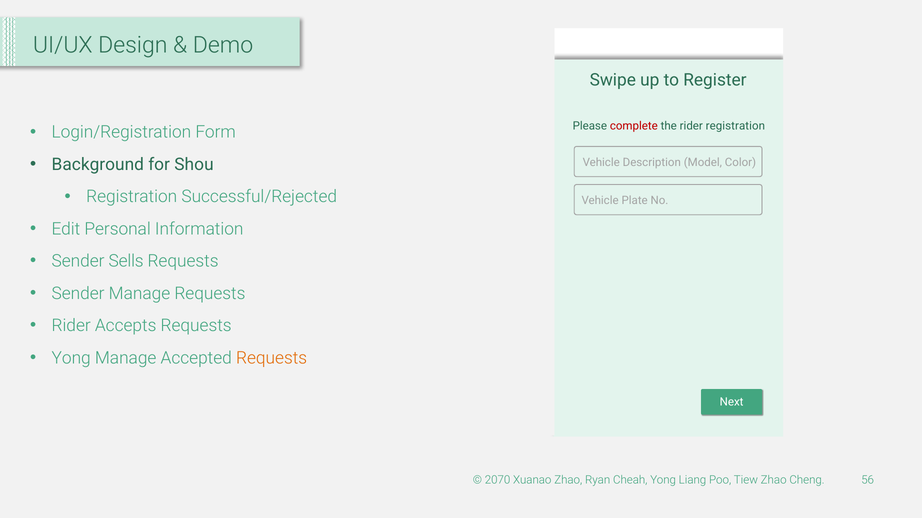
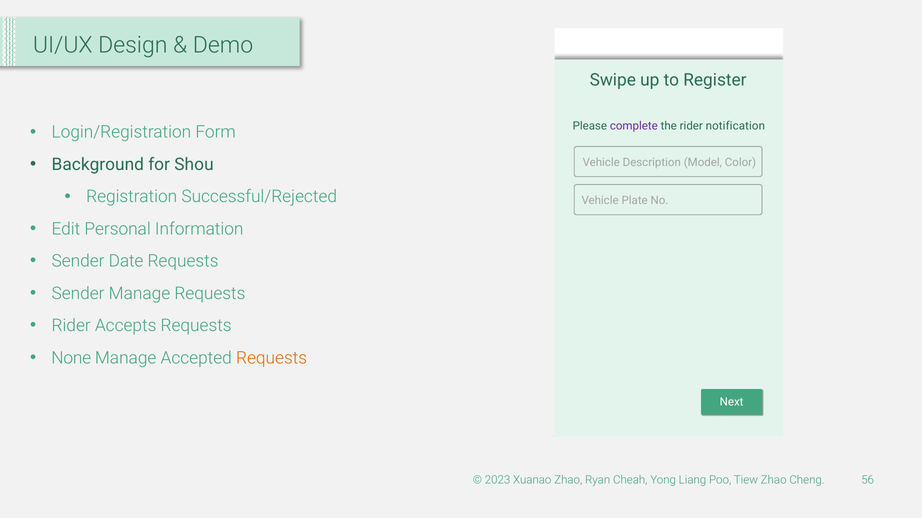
complete colour: red -> purple
rider registration: registration -> notification
Sells: Sells -> Date
Yong at (71, 358): Yong -> None
2070: 2070 -> 2023
